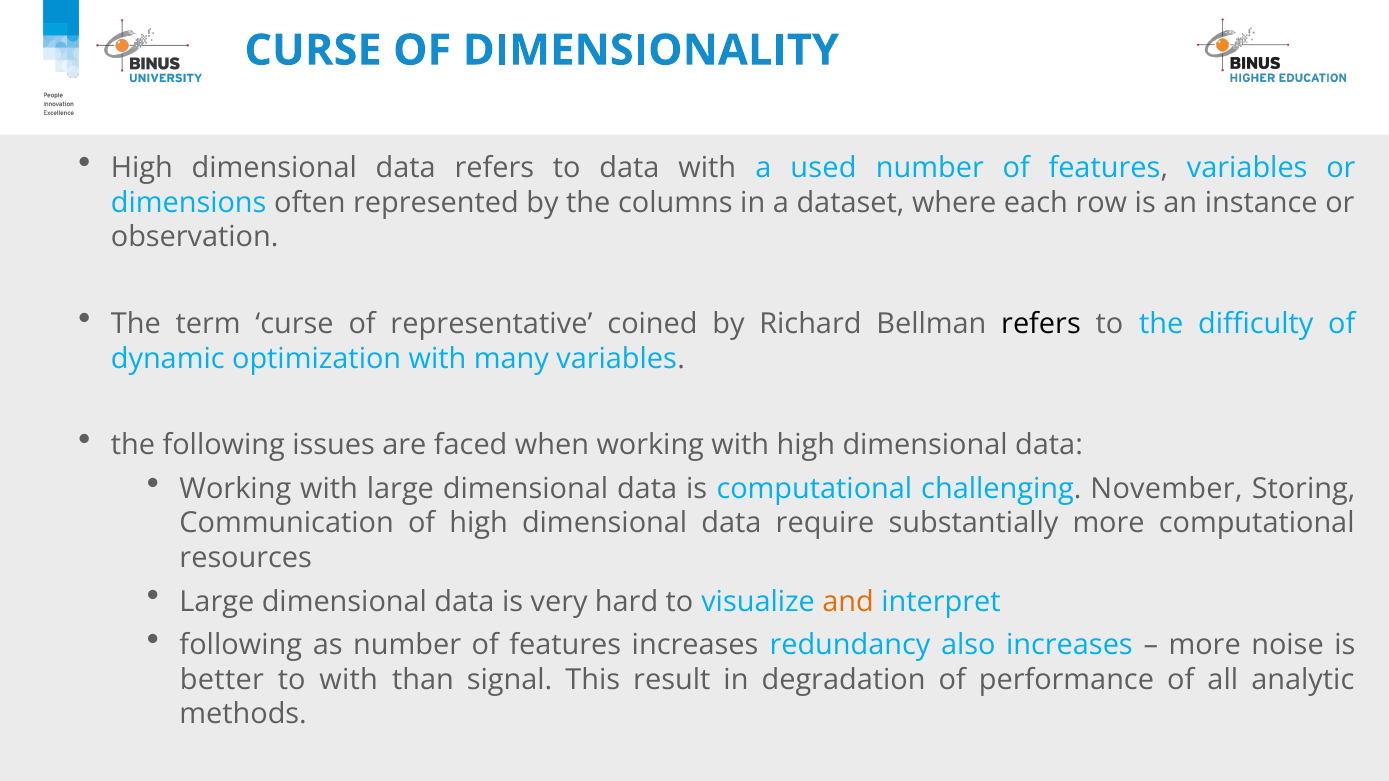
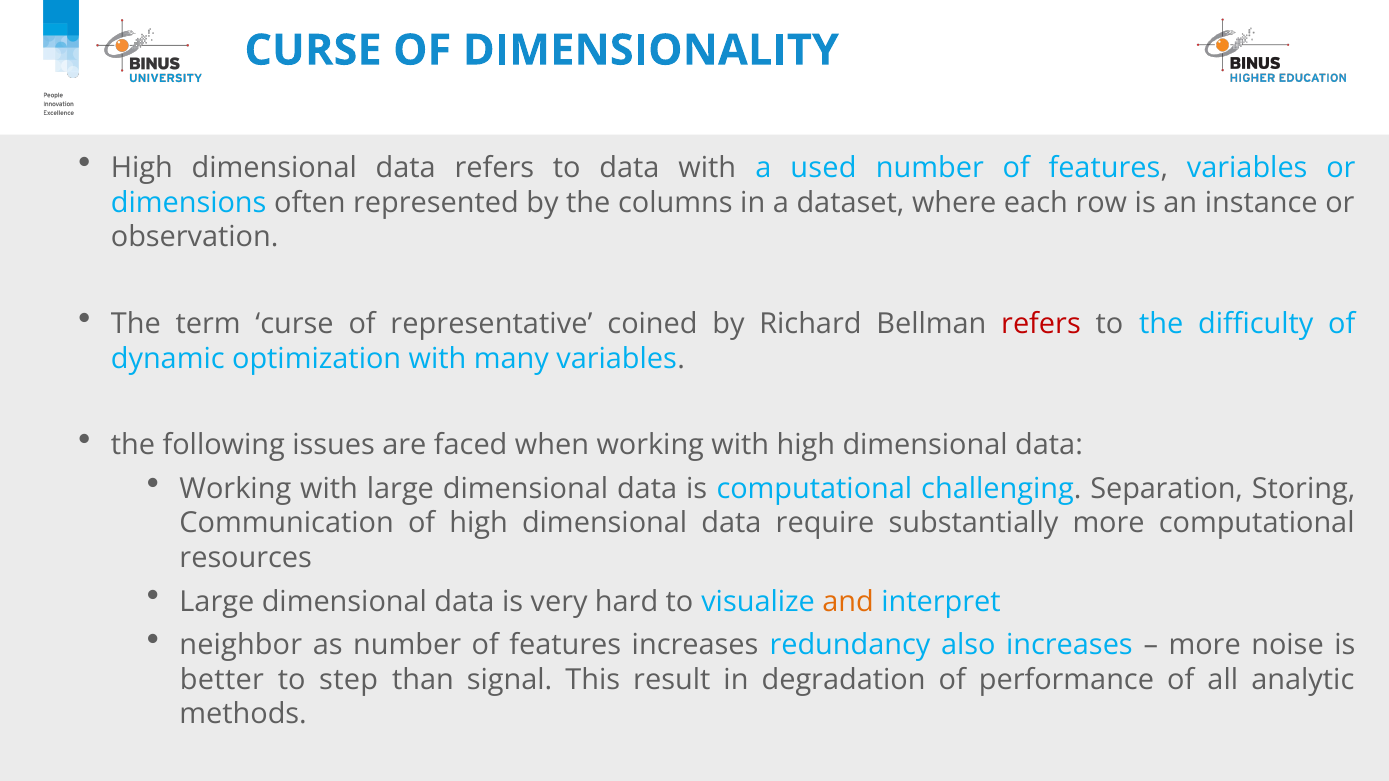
refers at (1041, 324) colour: black -> red
November: November -> Separation
following at (241, 645): following -> neighbor
to with: with -> step
